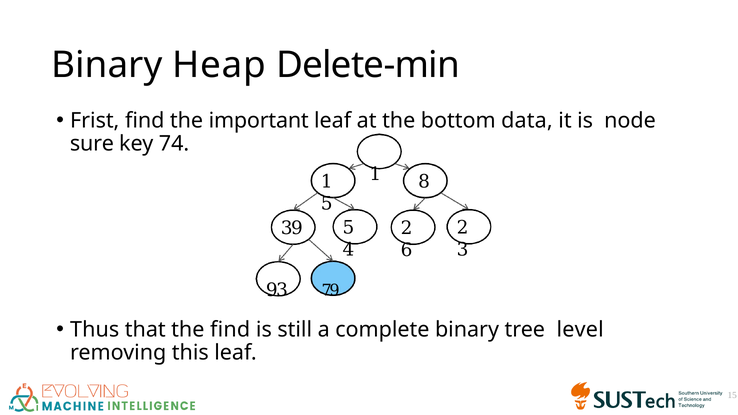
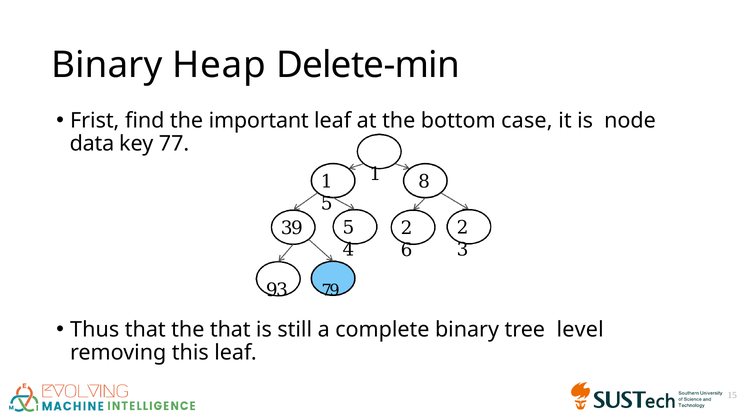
data: data -> case
sure: sure -> data
74: 74 -> 77
the find: find -> that
